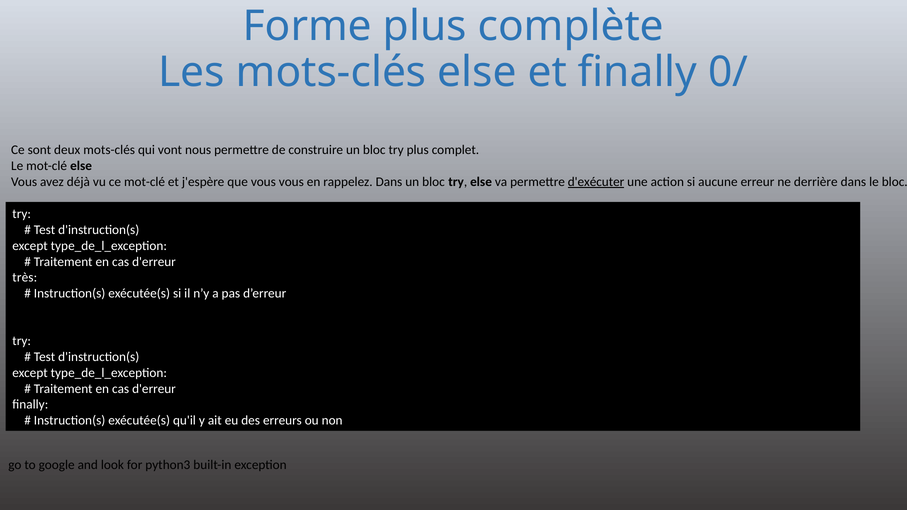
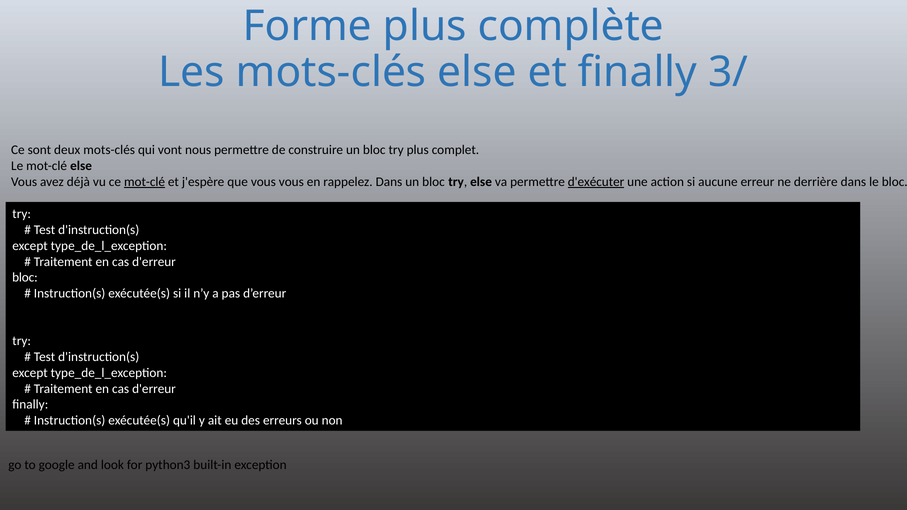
0/: 0/ -> 3/
mot-clé at (145, 182) underline: none -> present
très at (25, 278): très -> bloc
